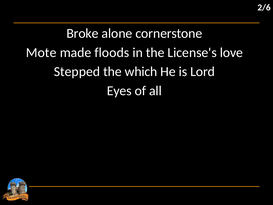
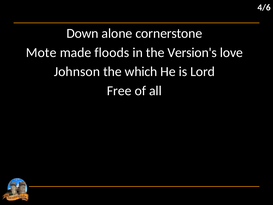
2/6: 2/6 -> 4/6
Broke: Broke -> Down
License's: License's -> Version's
Stepped: Stepped -> Johnson
Eyes: Eyes -> Free
